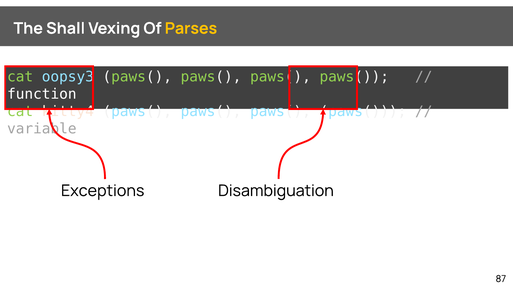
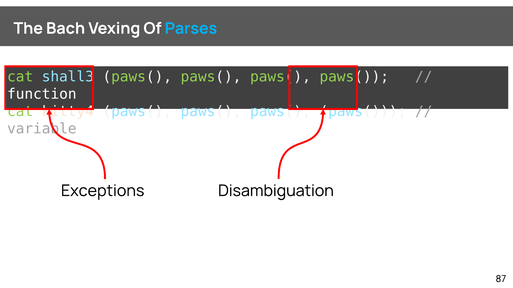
Shall: Shall -> Bach
Parses colour: yellow -> light blue
oopsy3: oopsy3 -> shall3
